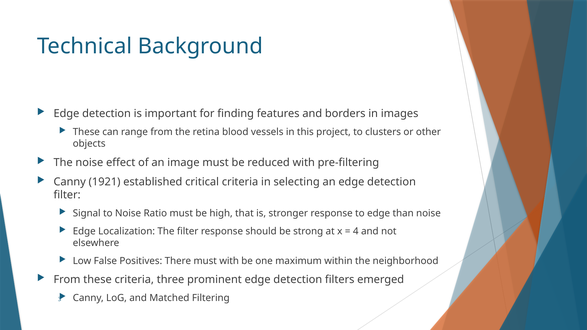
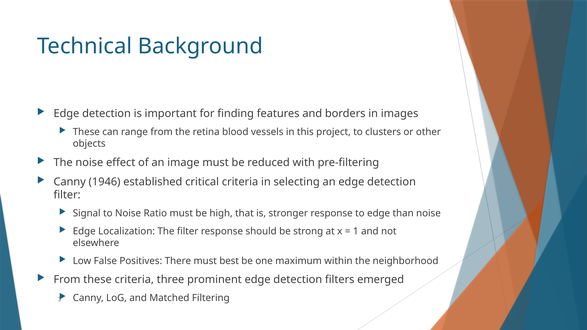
1921: 1921 -> 1946
4: 4 -> 1
must with: with -> best
